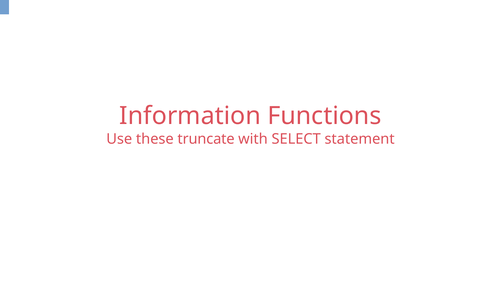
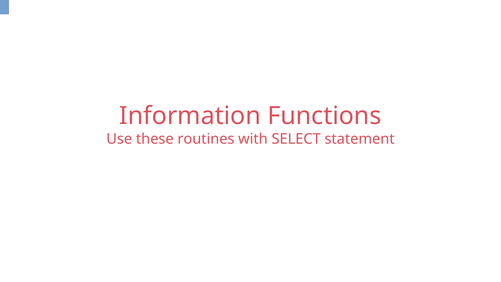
truncate: truncate -> routines
